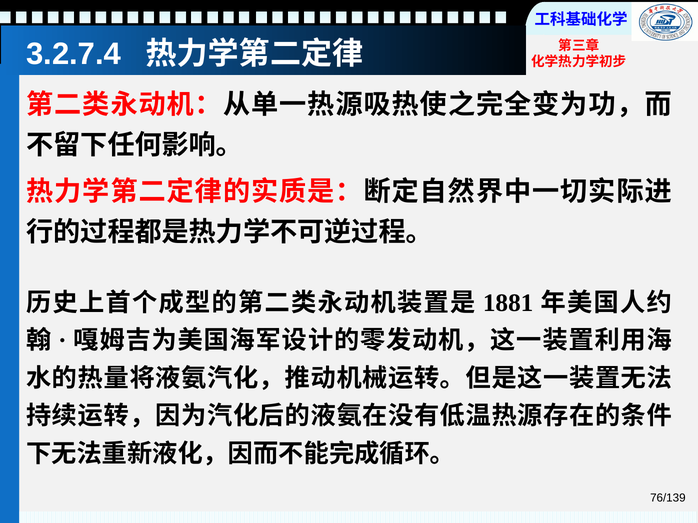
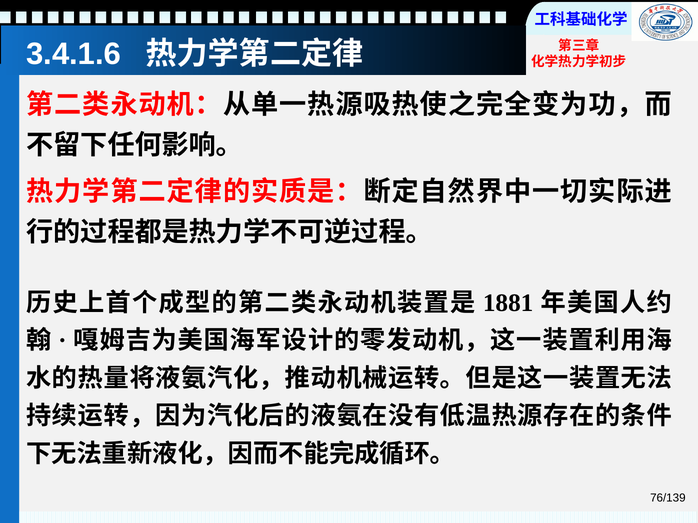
3.2.7.4: 3.2.7.4 -> 3.4.1.6
